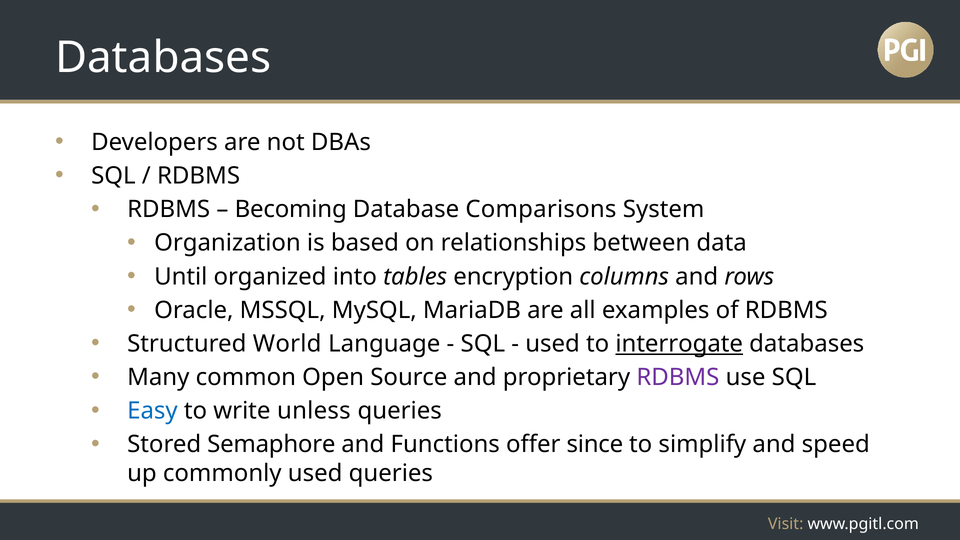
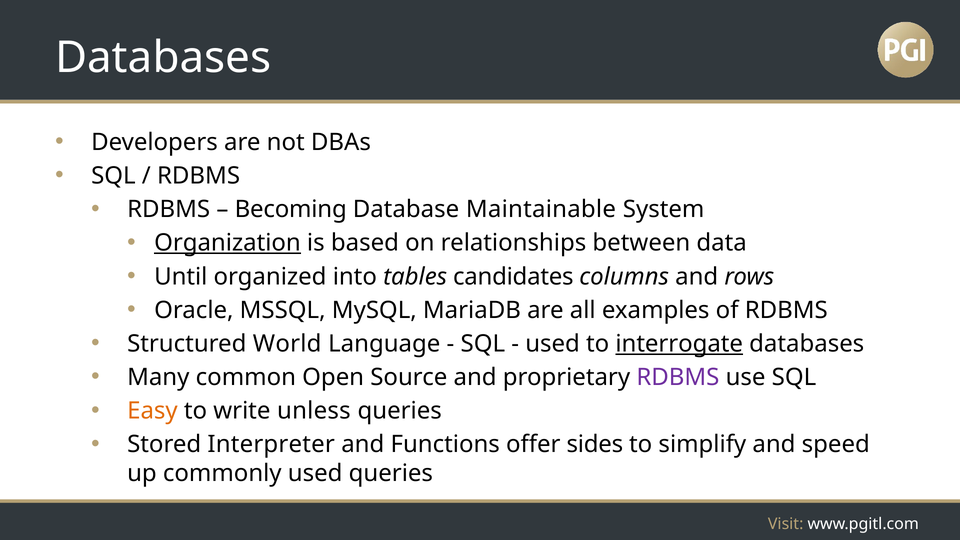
Comparisons: Comparisons -> Maintainable
Organization underline: none -> present
encryption: encryption -> candidates
Easy colour: blue -> orange
Semaphore: Semaphore -> Interpreter
since: since -> sides
